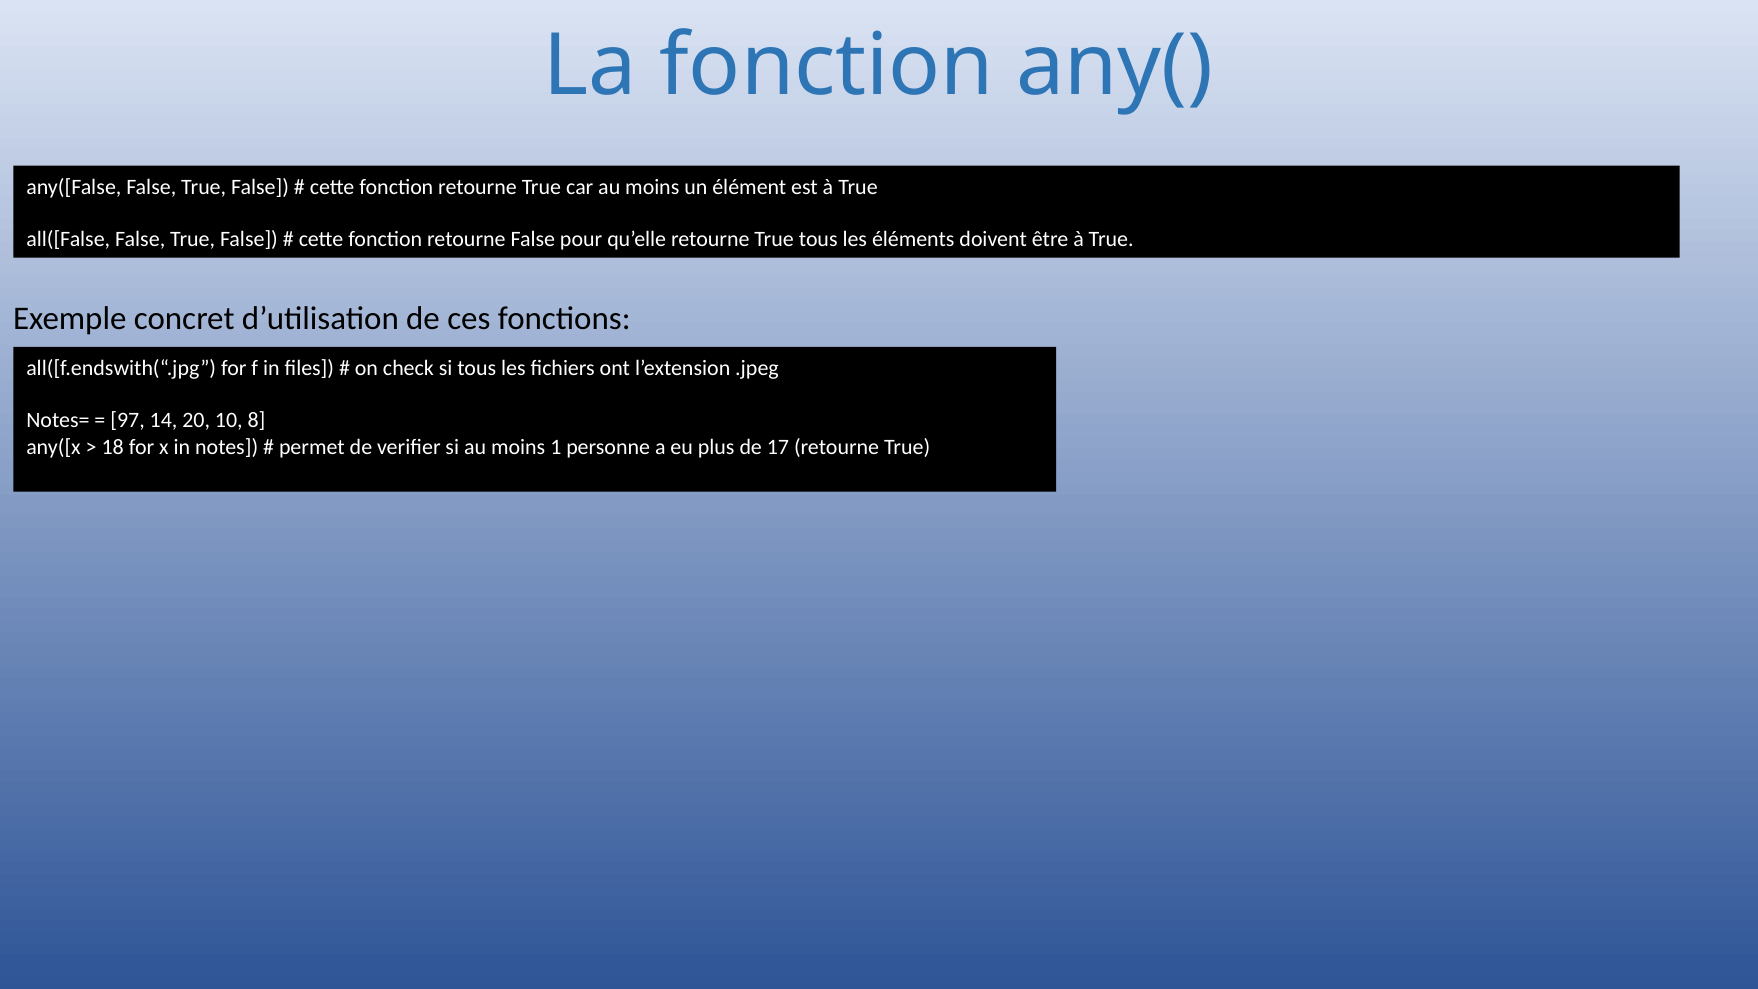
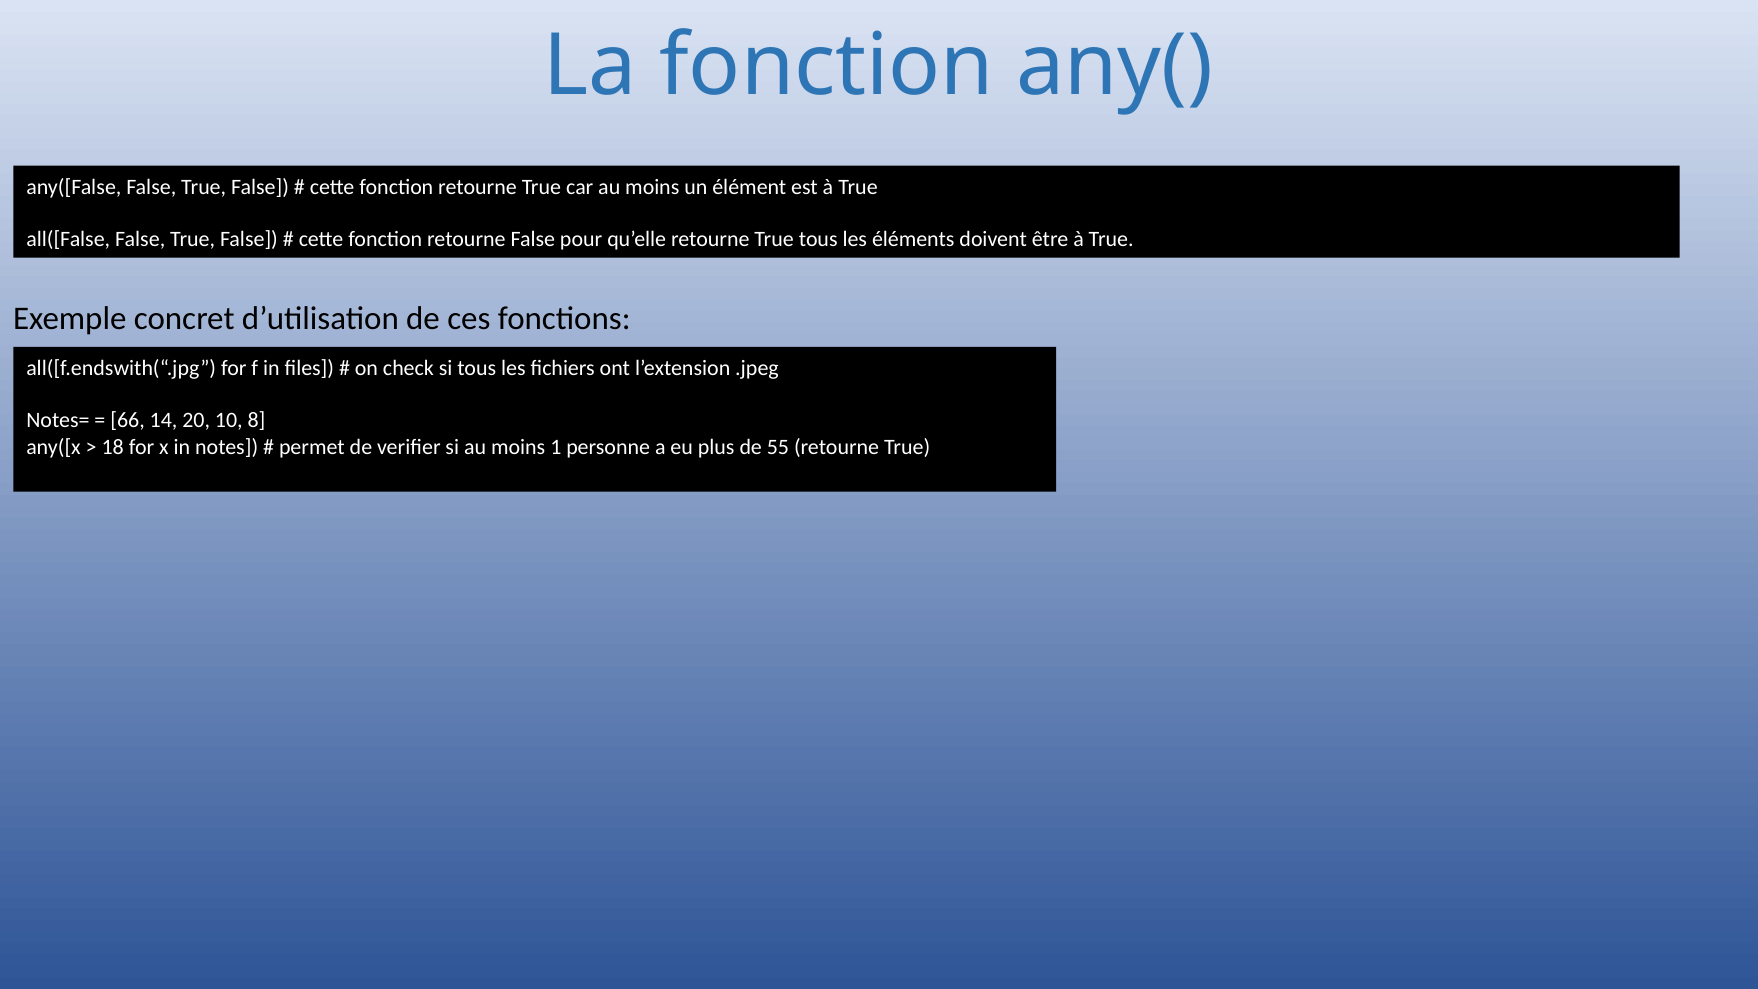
97: 97 -> 66
17: 17 -> 55
